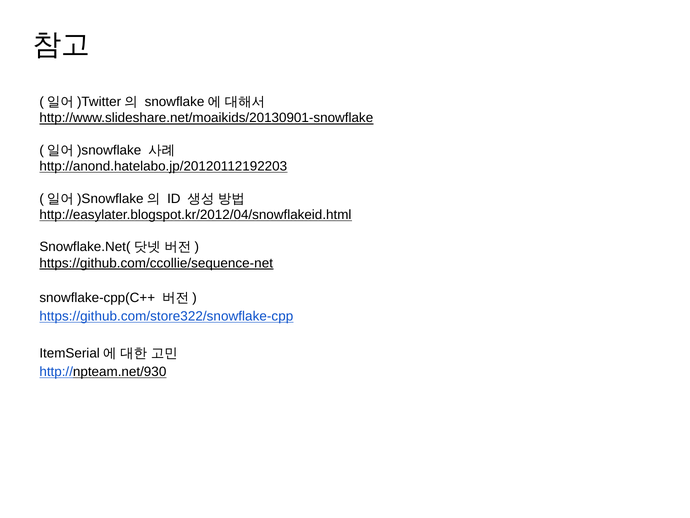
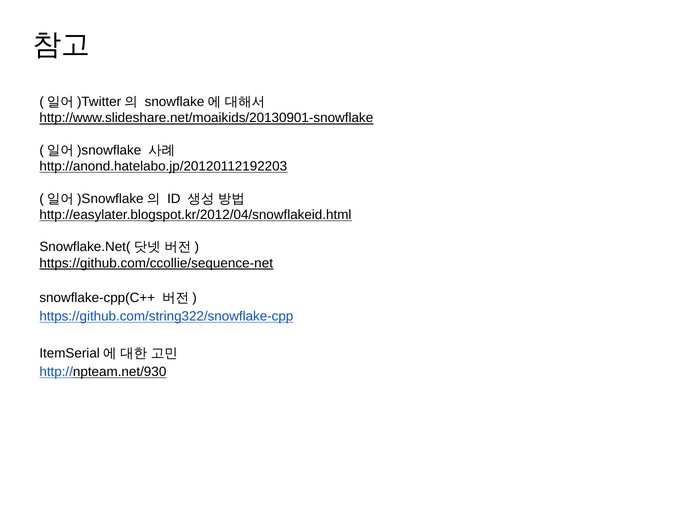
https://github.com/store322/snowflake-cpp: https://github.com/store322/snowflake-cpp -> https://github.com/string322/snowflake-cpp
